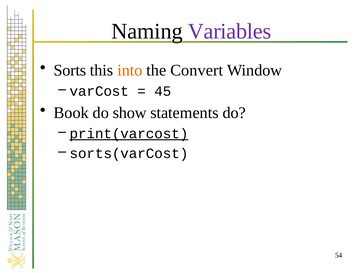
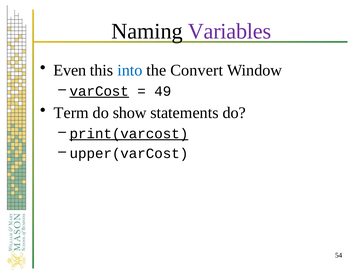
Sorts: Sorts -> Even
into colour: orange -> blue
varCost underline: none -> present
45: 45 -> 49
Book: Book -> Term
sorts(varCost: sorts(varCost -> upper(varCost
